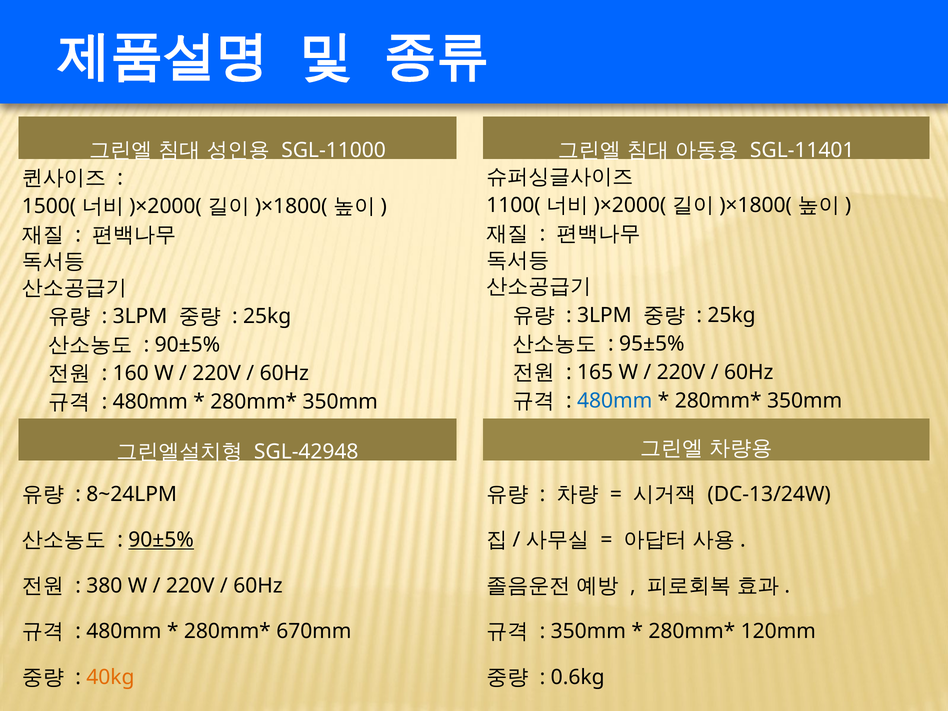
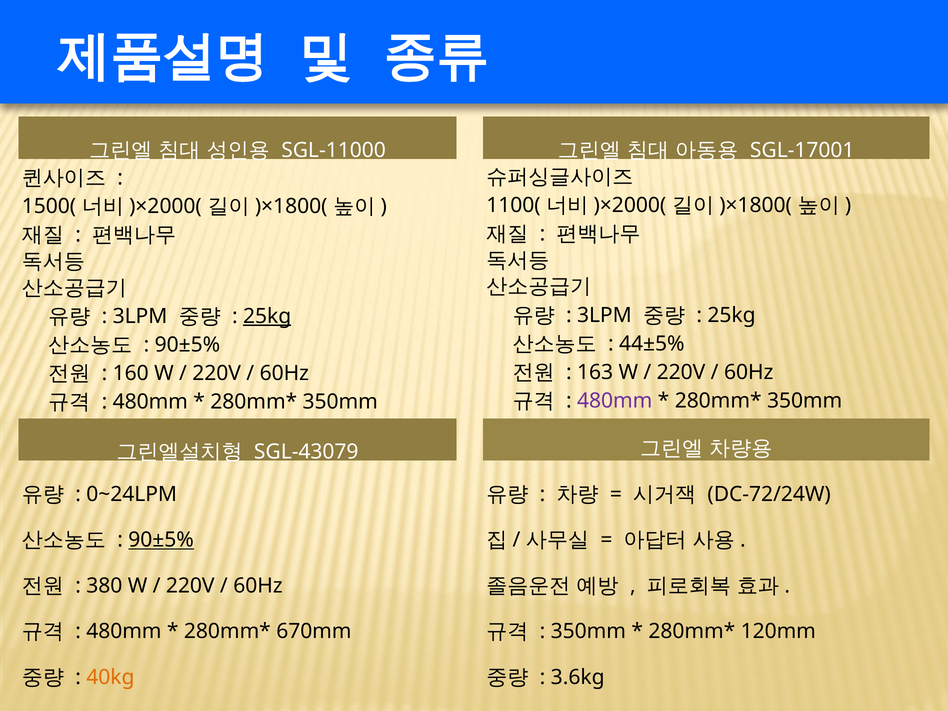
SGL-11401: SGL-11401 -> SGL-17001
25kg at (267, 316) underline: none -> present
95±5%: 95±5% -> 44±5%
165: 165 -> 163
480mm at (615, 401) colour: blue -> purple
SGL-42948: SGL-42948 -> SGL-43079
8~24LPM: 8~24LPM -> 0~24LPM
DC-13/24W: DC-13/24W -> DC-72/24W
0.6kg: 0.6kg -> 3.6kg
